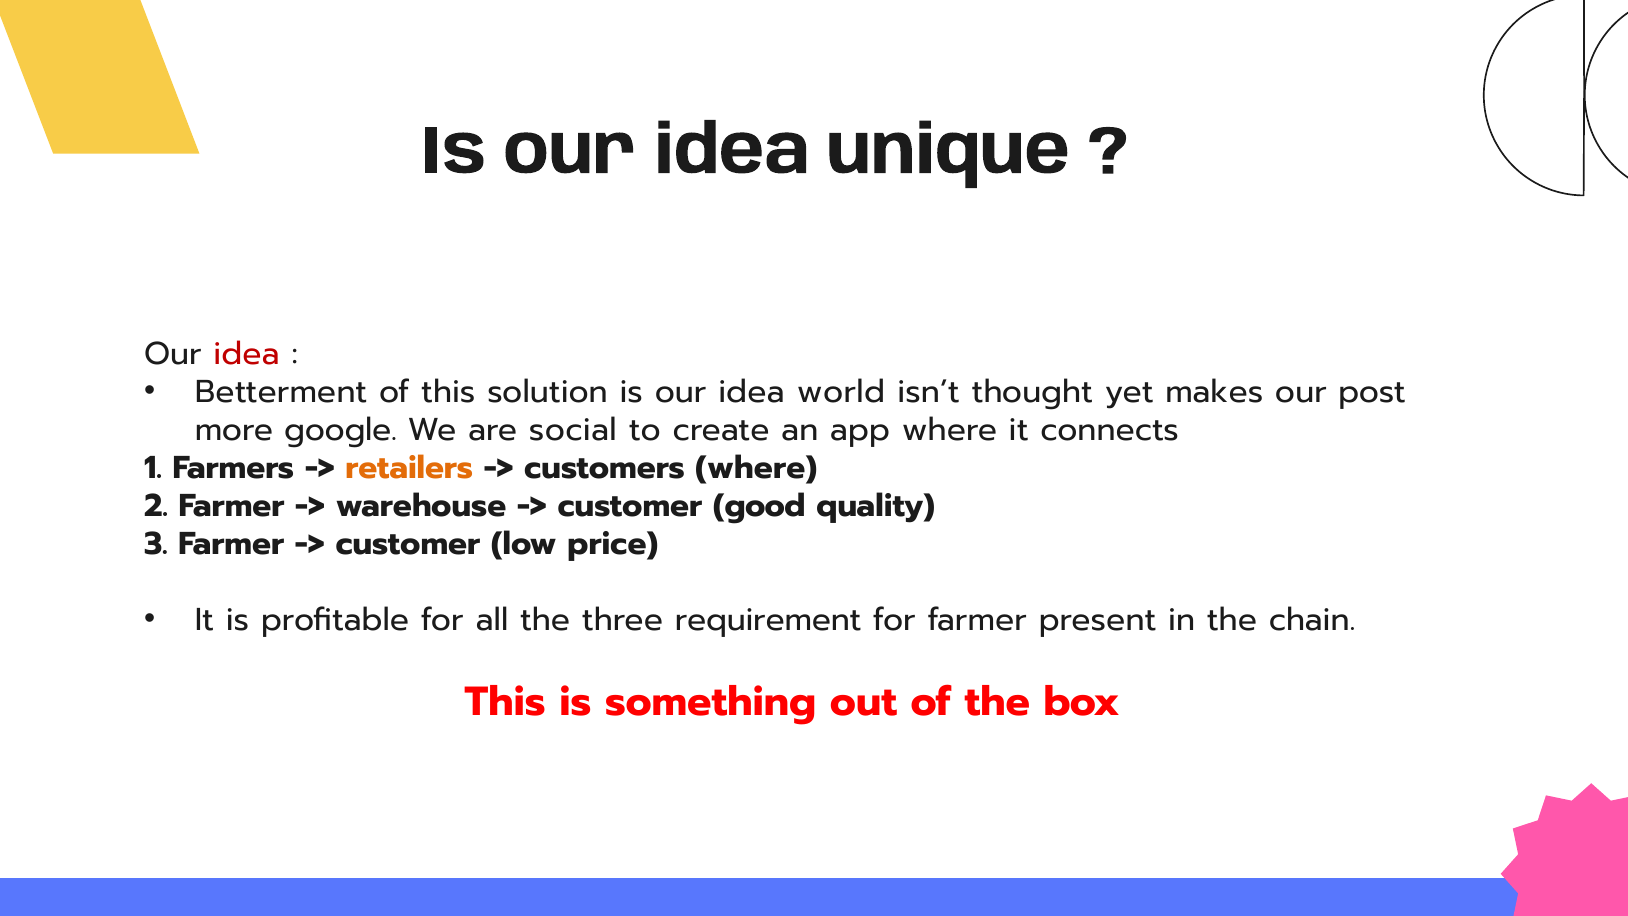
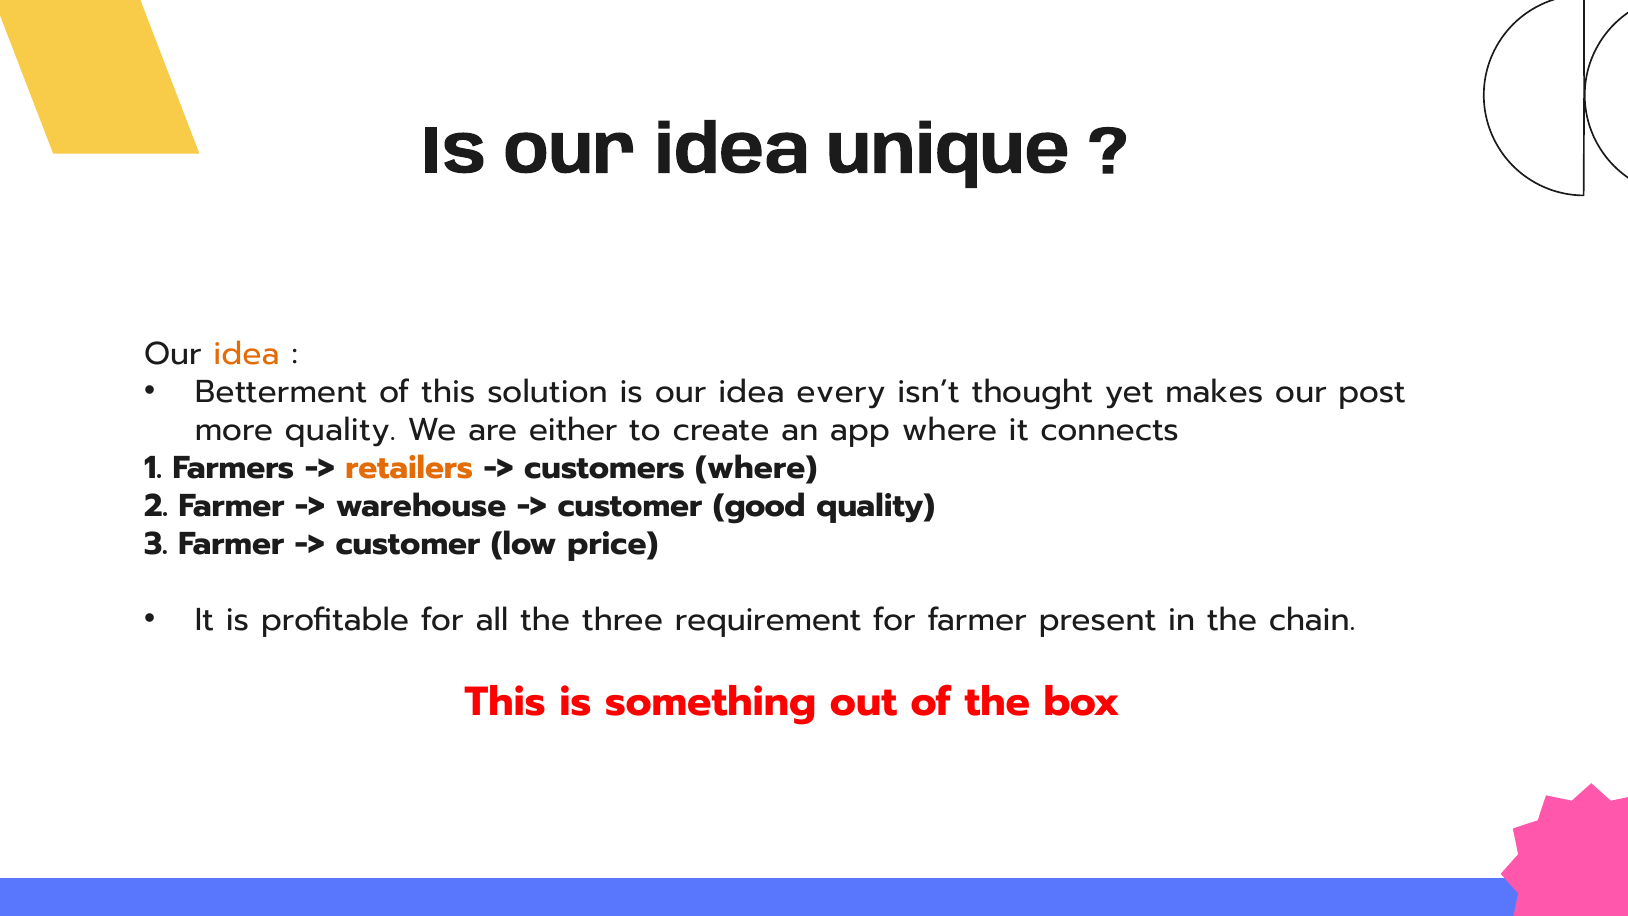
idea at (247, 353) colour: red -> orange
world: world -> every
more google: google -> quality
social: social -> either
